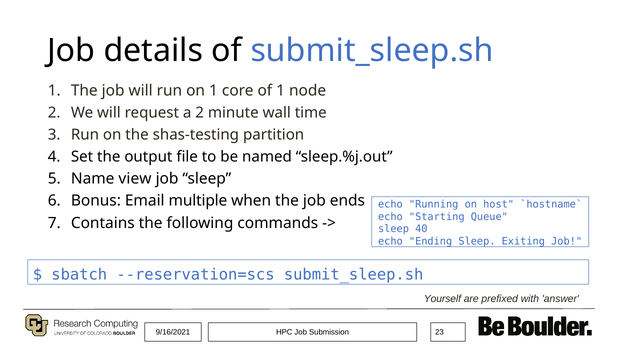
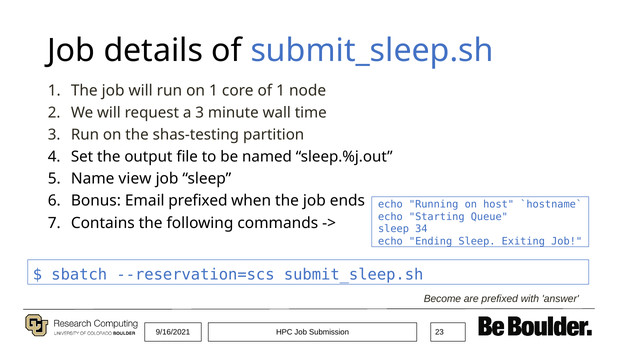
a 2: 2 -> 3
Email multiple: multiple -> prefixed
40: 40 -> 34
Yourself: Yourself -> Become
